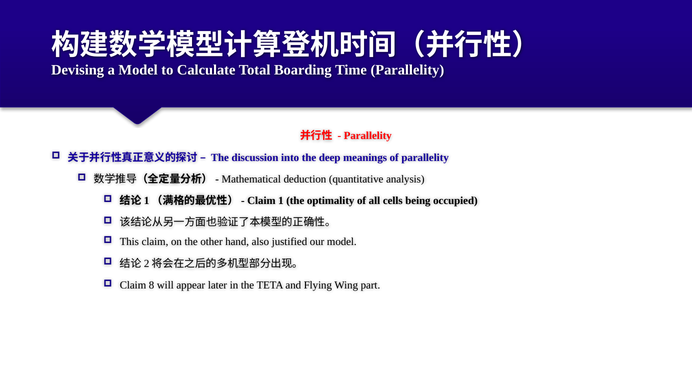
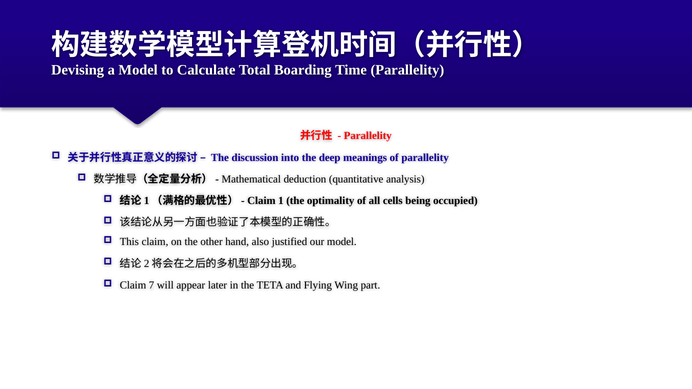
8: 8 -> 7
